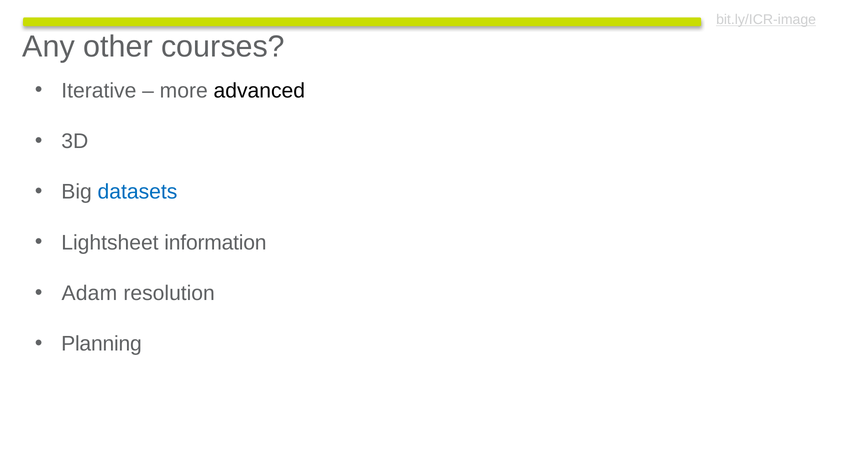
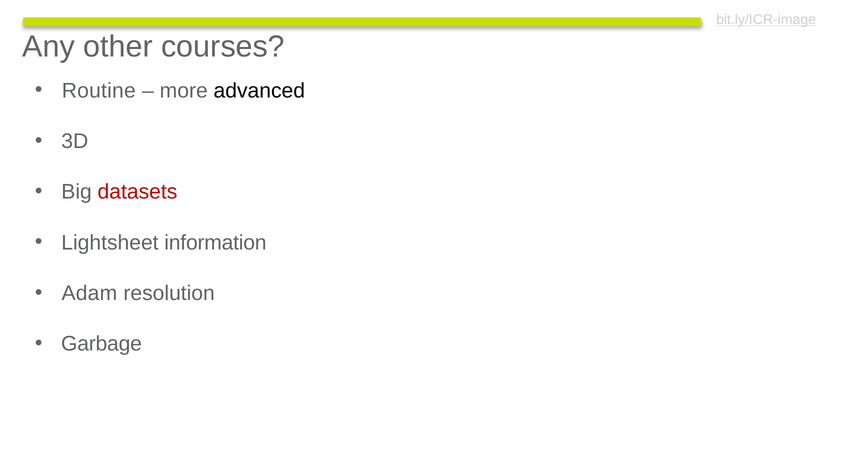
Iterative: Iterative -> Routine
datasets colour: blue -> red
Planning: Planning -> Garbage
